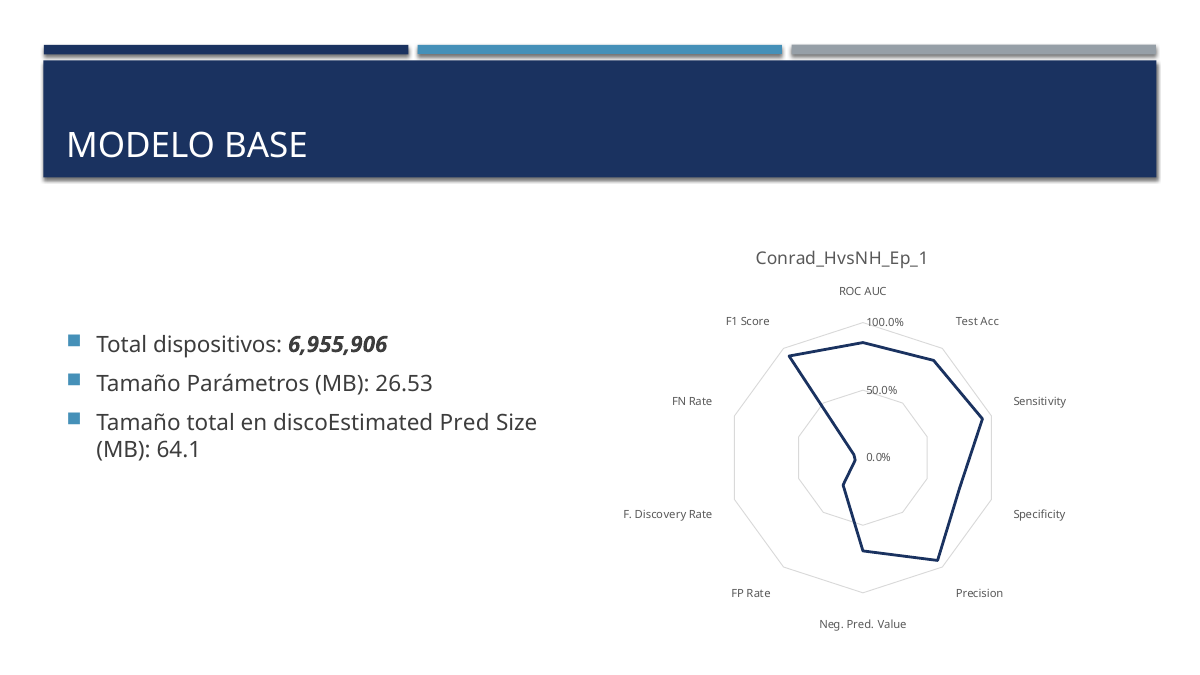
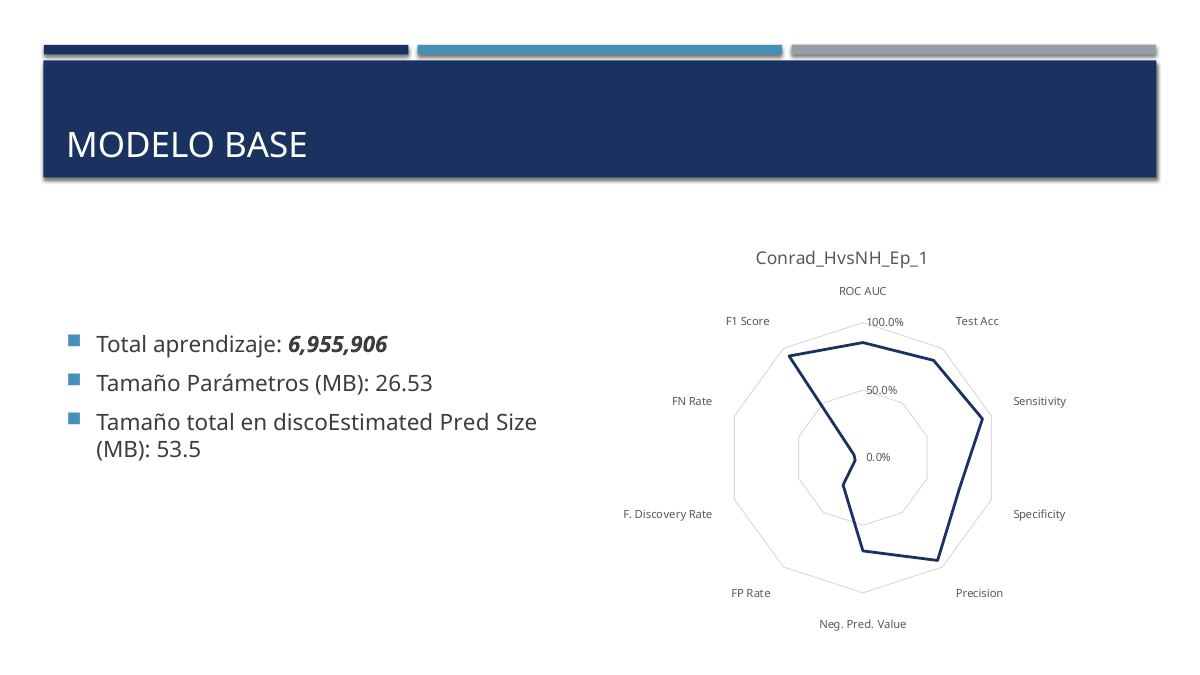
dispositivos: dispositivos -> aprendizaje
64.1: 64.1 -> 53.5
